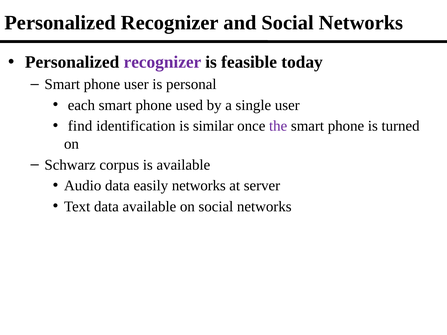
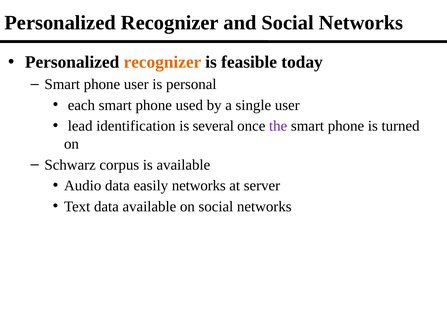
recognizer at (162, 62) colour: purple -> orange
find: find -> lead
similar: similar -> several
